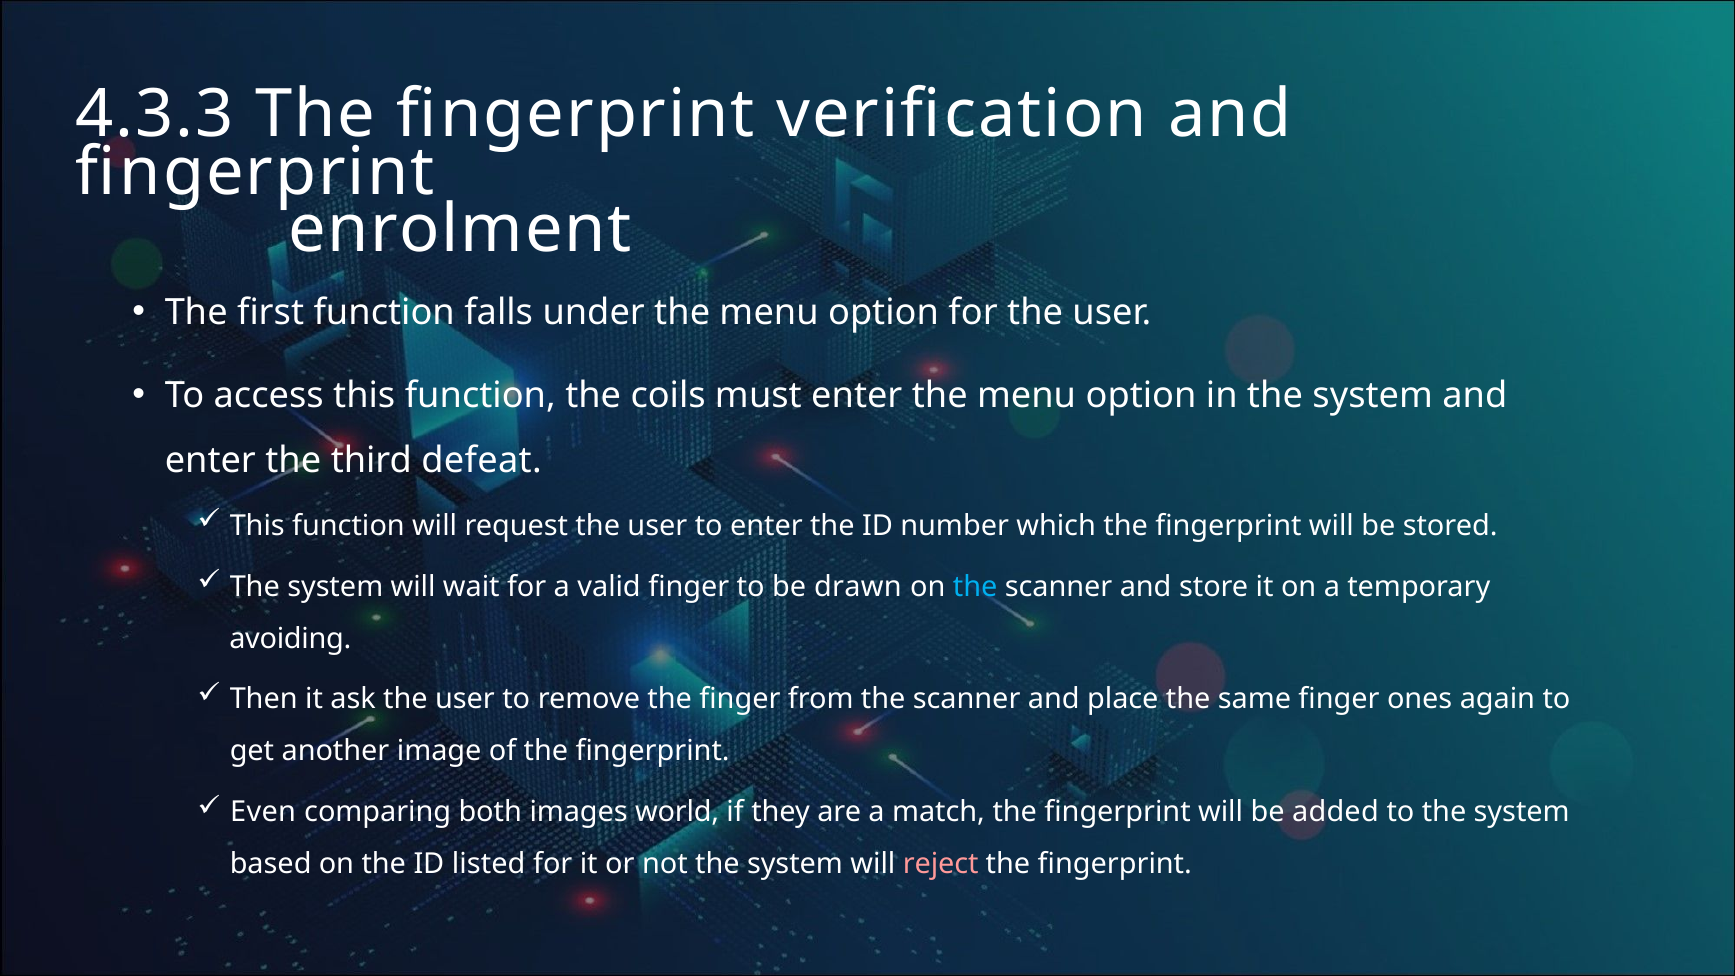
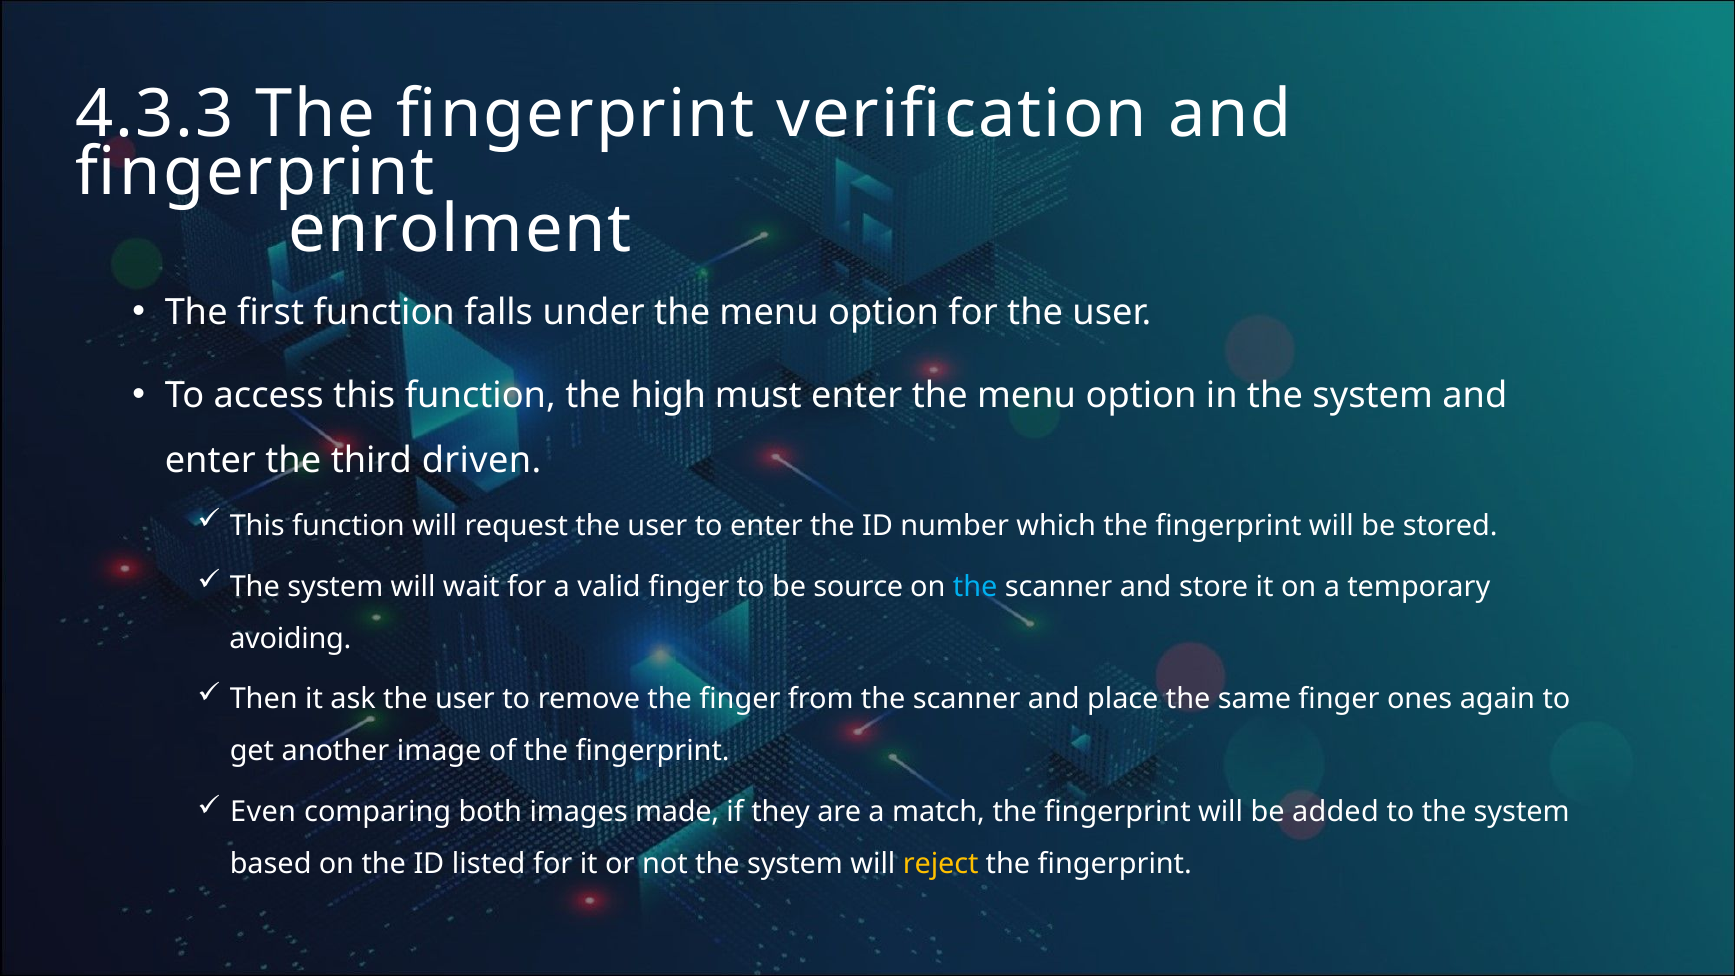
coils: coils -> high
defeat: defeat -> driven
drawn: drawn -> source
world: world -> made
reject colour: pink -> yellow
